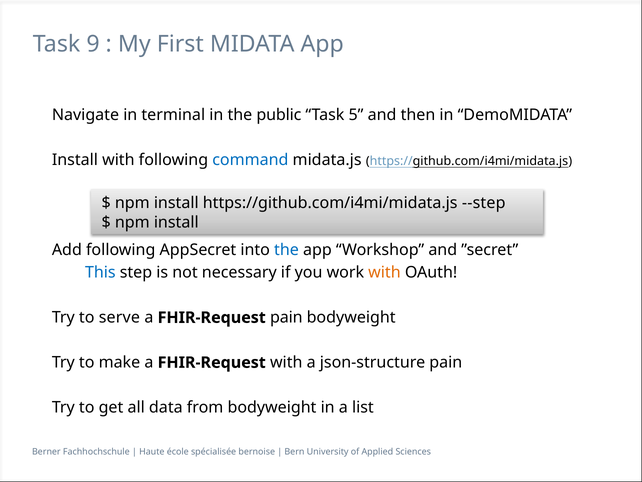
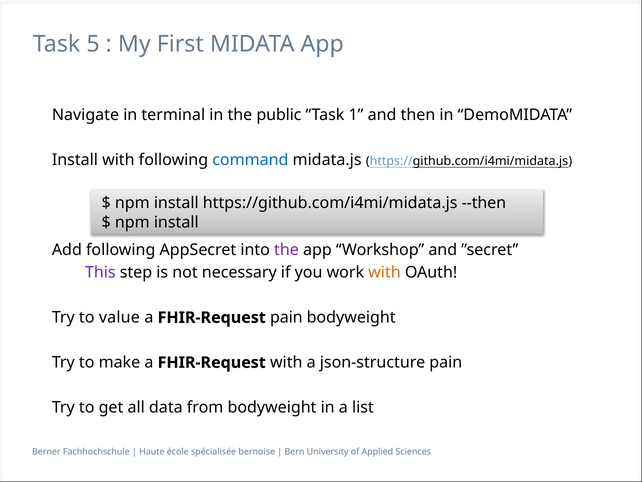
9: 9 -> 5
5: 5 -> 1
--step: --step -> --then
the at (286, 250) colour: blue -> purple
This colour: blue -> purple
serve: serve -> value
